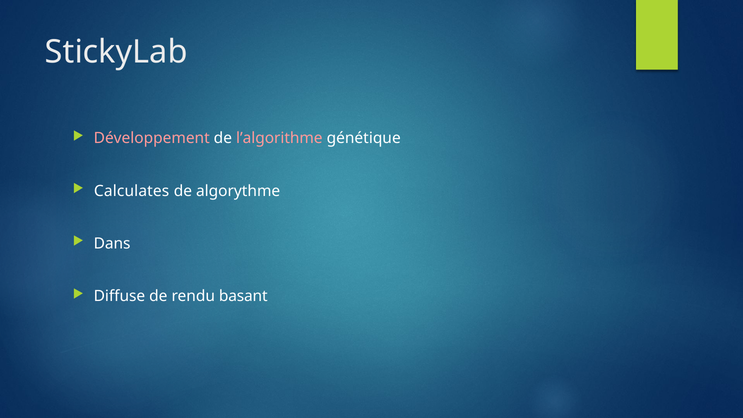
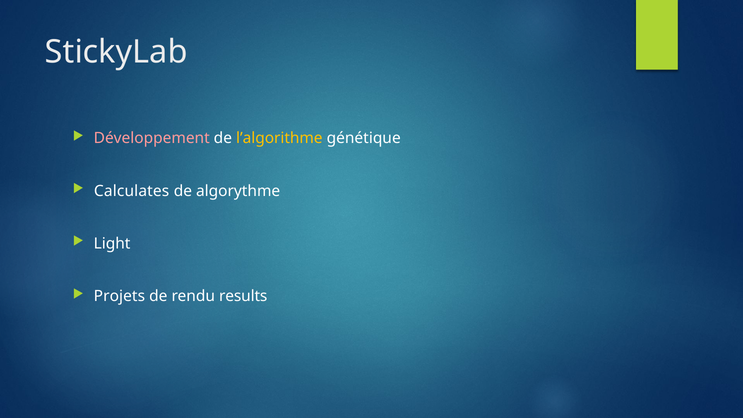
l’algorithme colour: pink -> yellow
Dans: Dans -> Light
Diffuse: Diffuse -> Projets
basant: basant -> results
